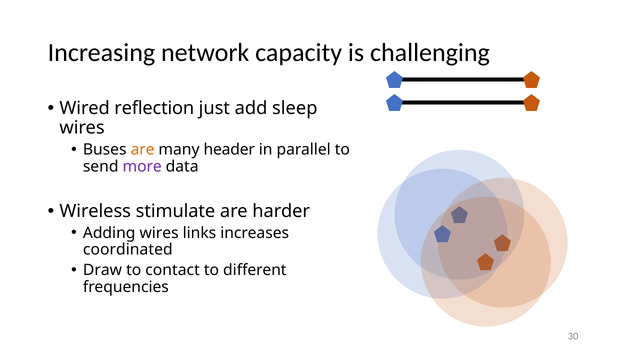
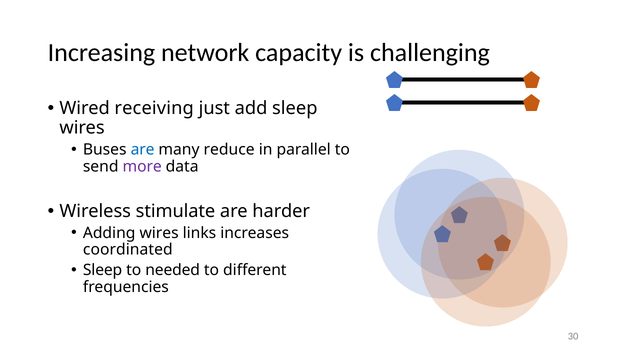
reflection: reflection -> receiving
are at (143, 150) colour: orange -> blue
header: header -> reduce
Draw at (102, 270): Draw -> Sleep
contact: contact -> needed
